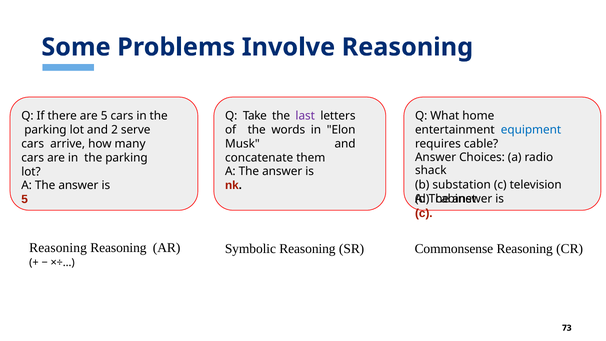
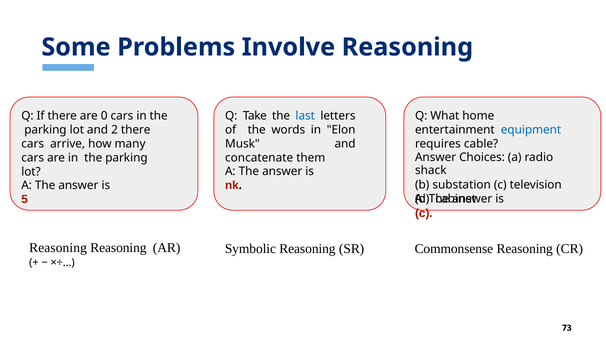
are 5: 5 -> 0
last colour: purple -> blue
2 serve: serve -> there
